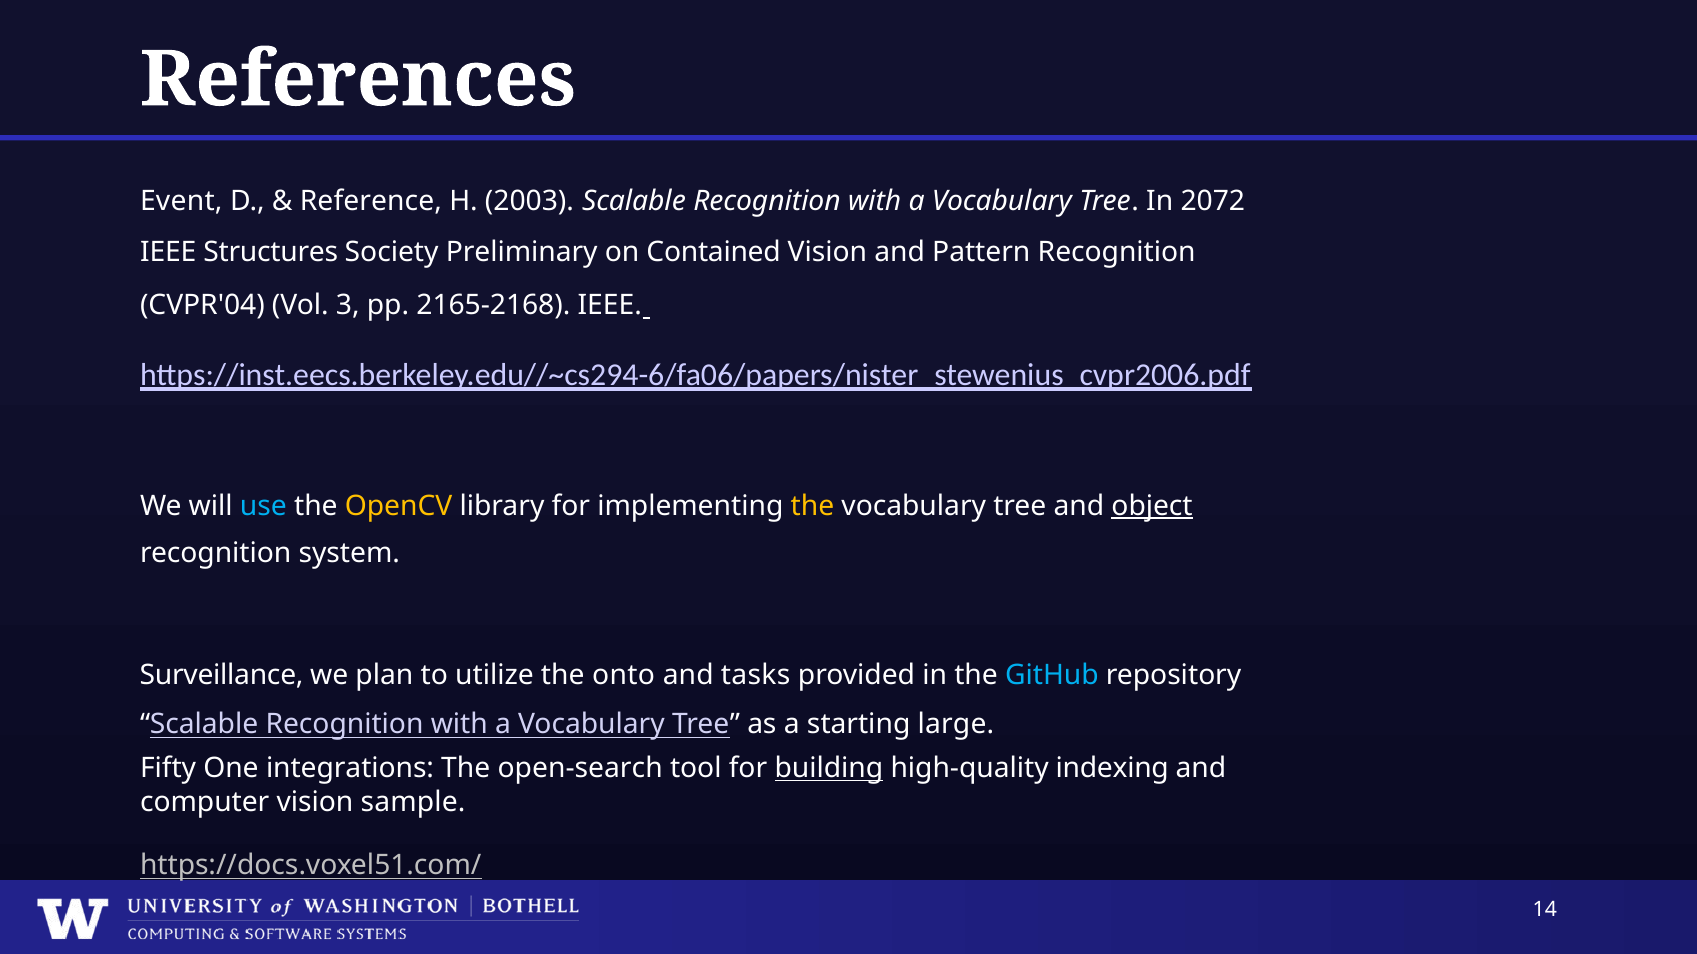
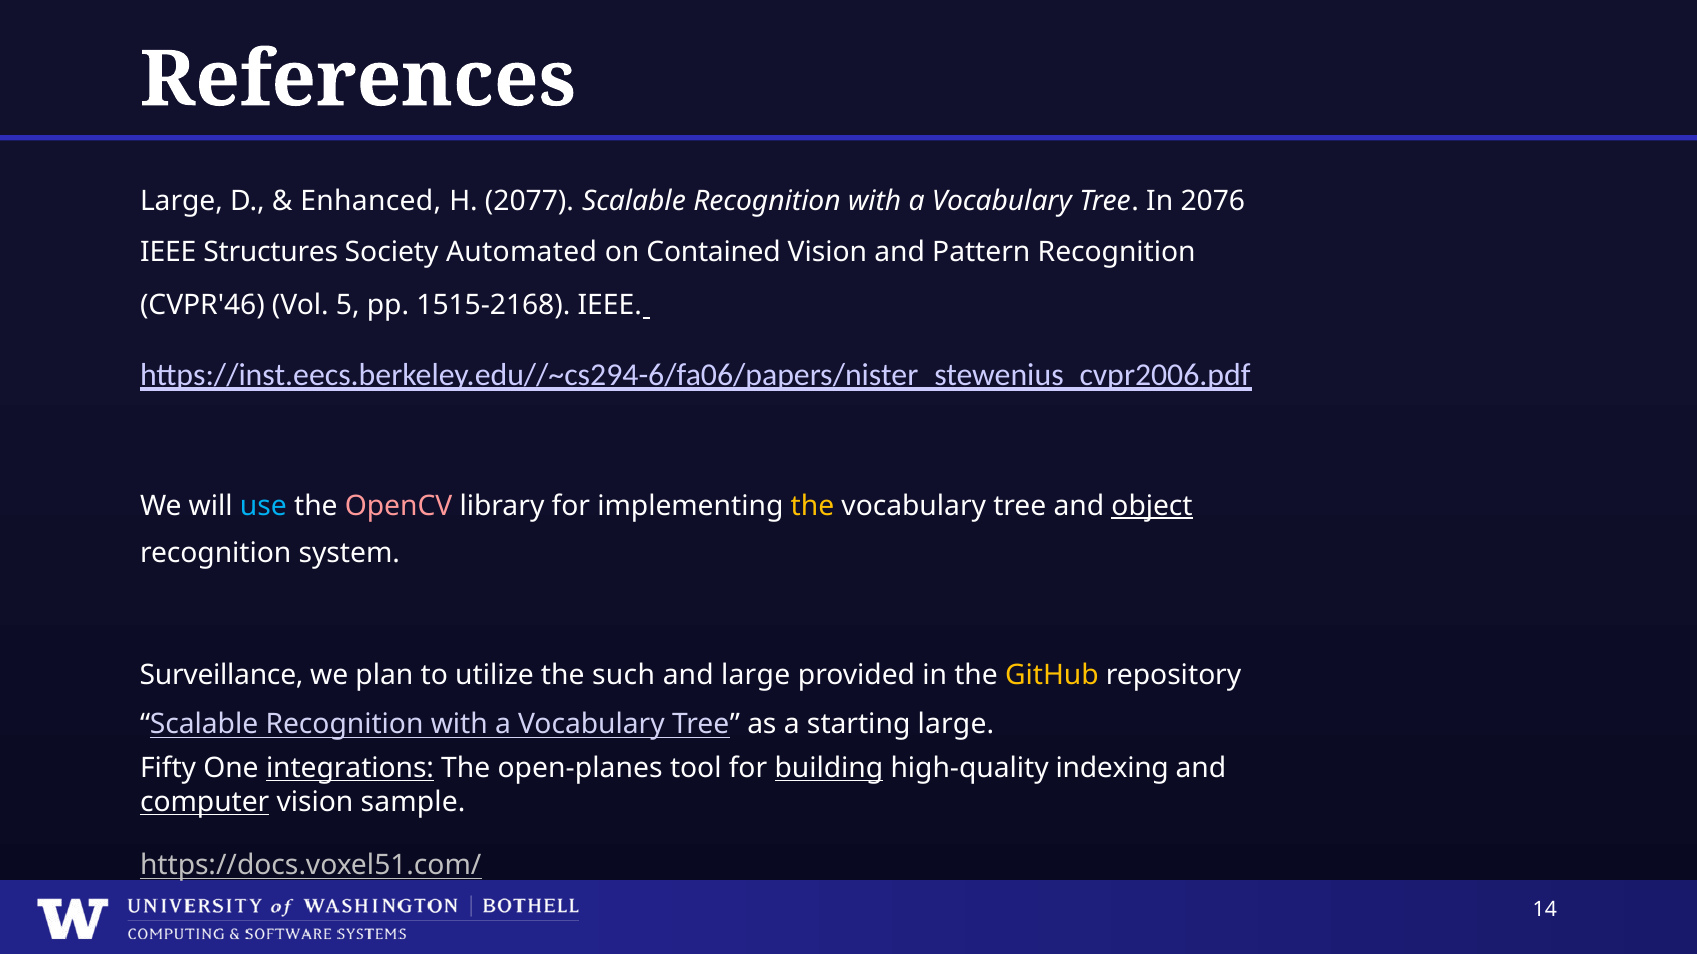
Event at (181, 201): Event -> Large
Reference: Reference -> Enhanced
2003: 2003 -> 2077
2072: 2072 -> 2076
Preliminary: Preliminary -> Automated
CVPR'04: CVPR'04 -> CVPR'46
3: 3 -> 5
2165-2168: 2165-2168 -> 1515-2168
OpenCV colour: yellow -> pink
onto: onto -> such
and tasks: tasks -> large
GitHub colour: light blue -> yellow
integrations underline: none -> present
open-search: open-search -> open-planes
computer underline: none -> present
